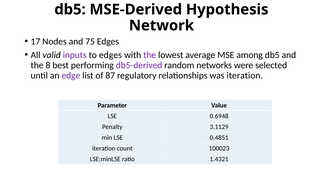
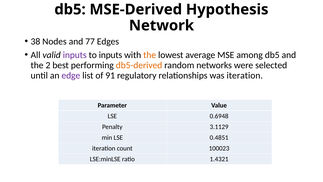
17: 17 -> 38
75: 75 -> 77
to edges: edges -> inputs
the at (150, 55) colour: purple -> orange
8: 8 -> 2
db5-derived colour: purple -> orange
87: 87 -> 91
